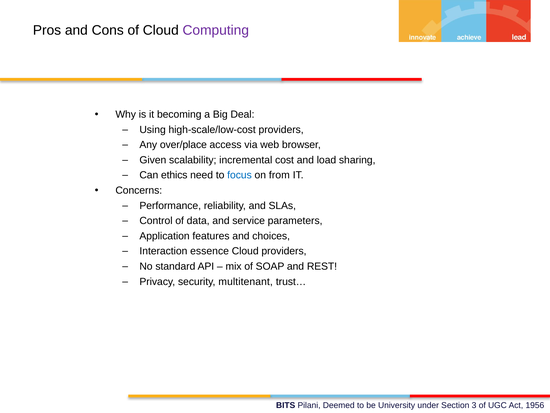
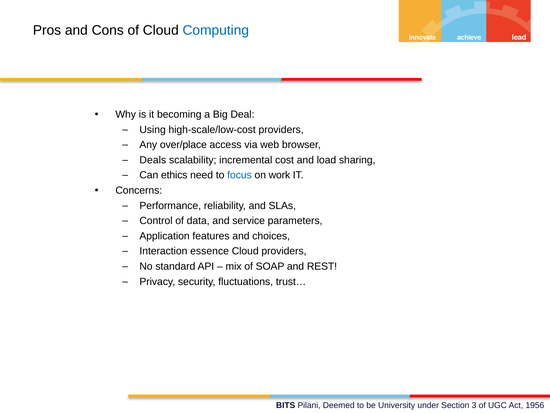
Computing colour: purple -> blue
Given: Given -> Deals
from: from -> work
multitenant: multitenant -> fluctuations
